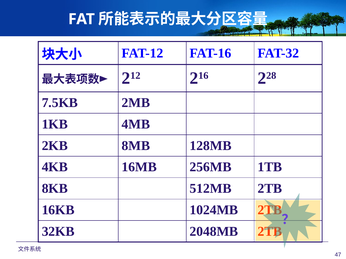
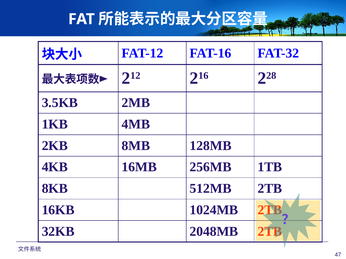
7.5KB: 7.5KB -> 3.5KB
